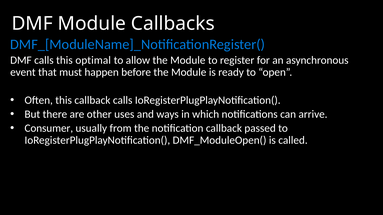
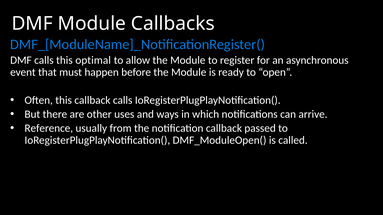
Consumer: Consumer -> Reference
